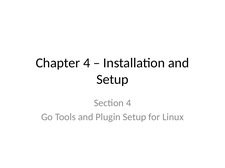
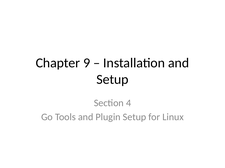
Chapter 4: 4 -> 9
